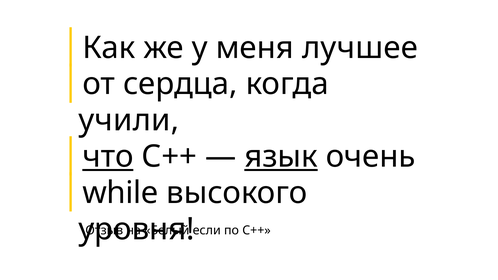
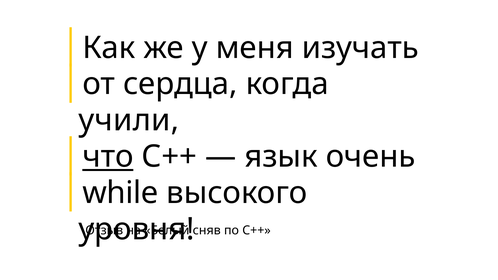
лучшее: лучшее -> изучать
язык underline: present -> none
если: если -> сняв
